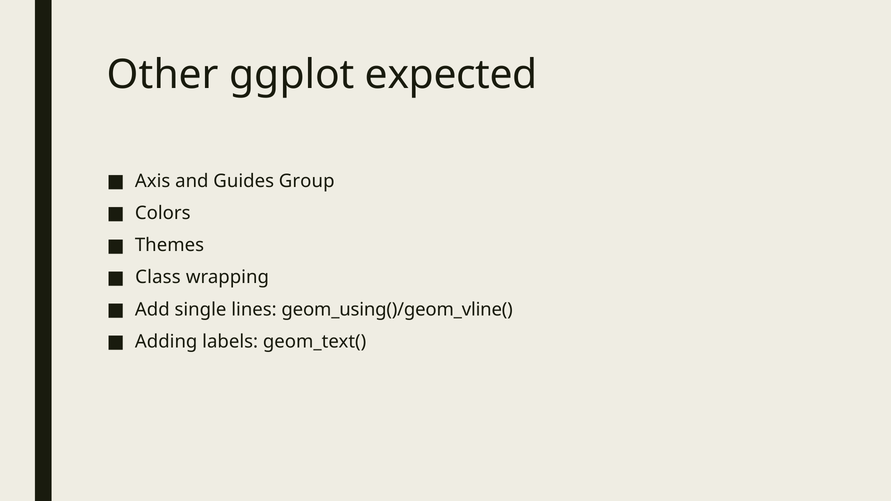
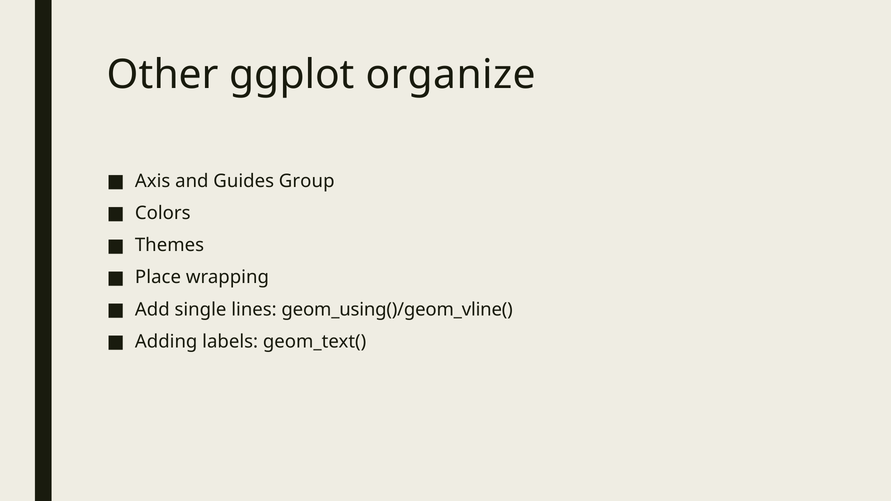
expected: expected -> organize
Class: Class -> Place
